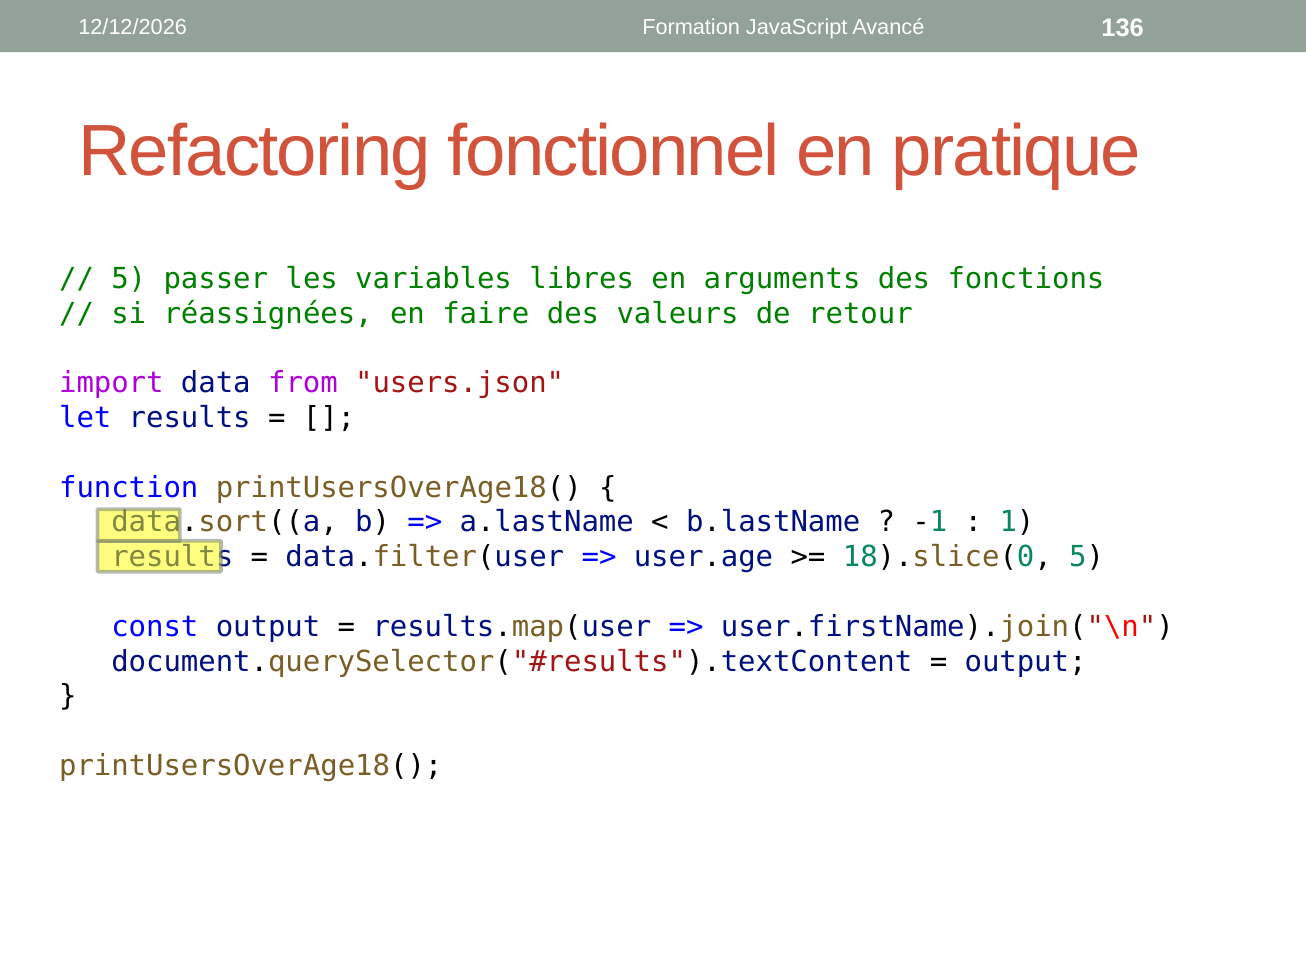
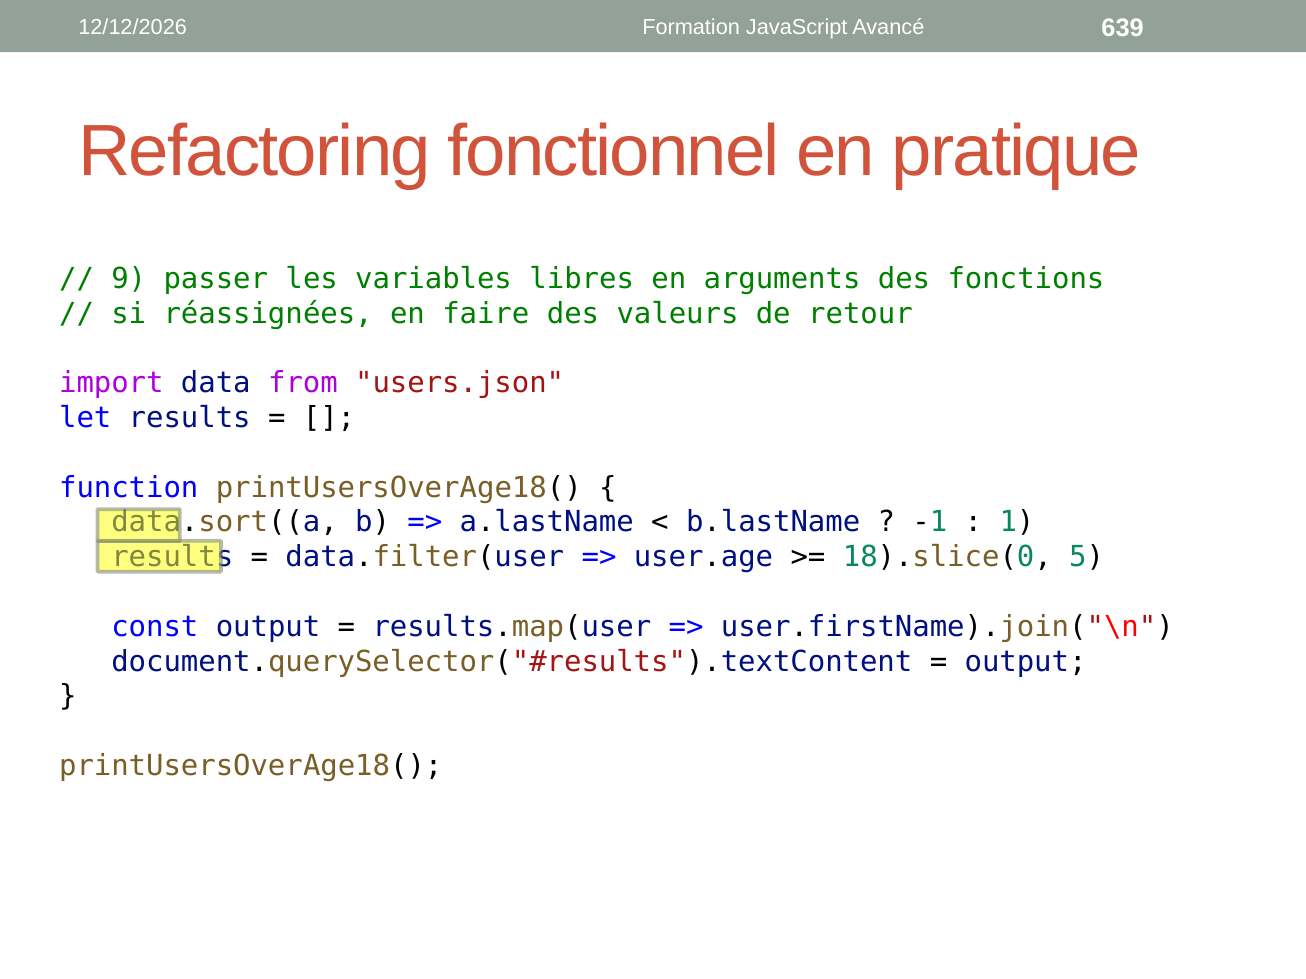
136: 136 -> 639
5 at (129, 279): 5 -> 9
